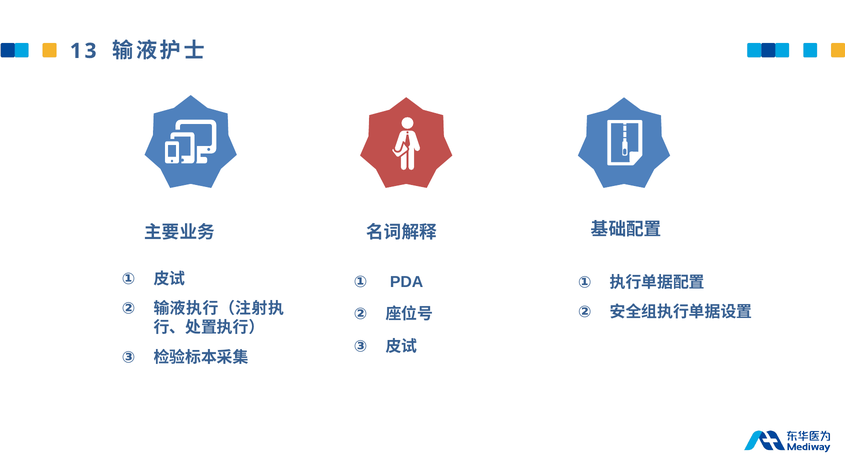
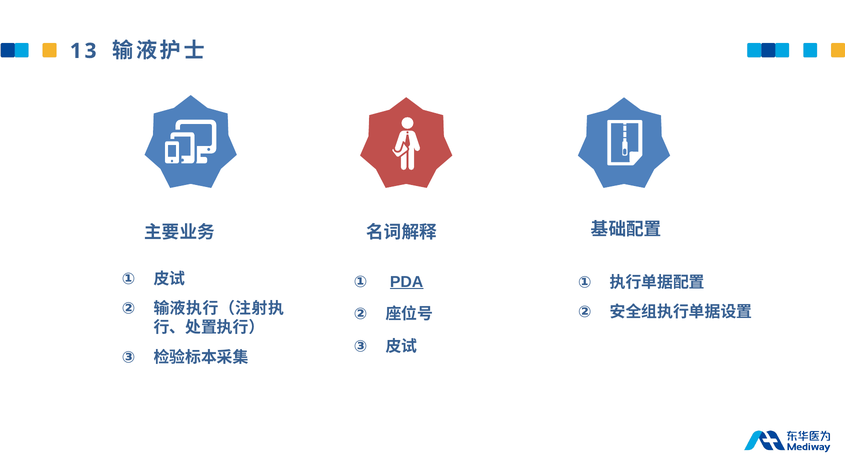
PDA underline: none -> present
